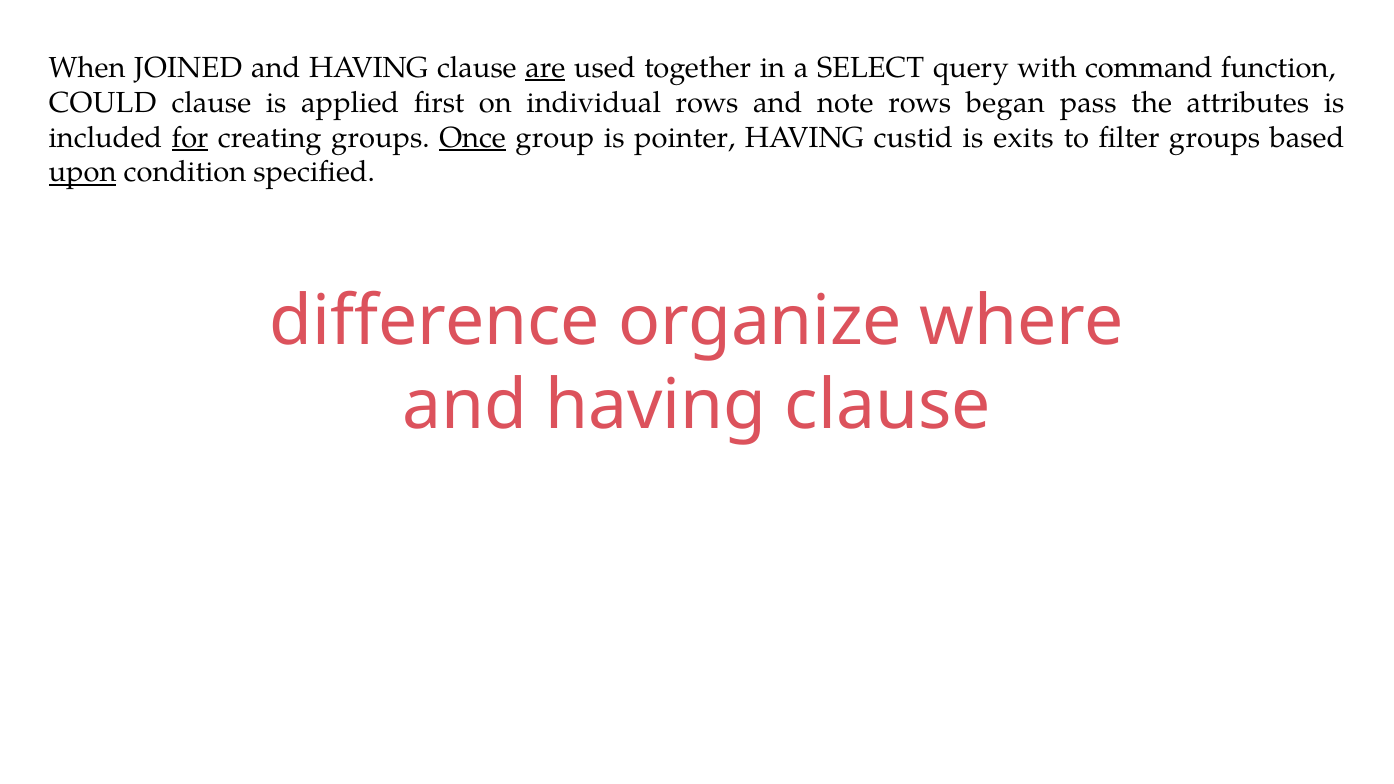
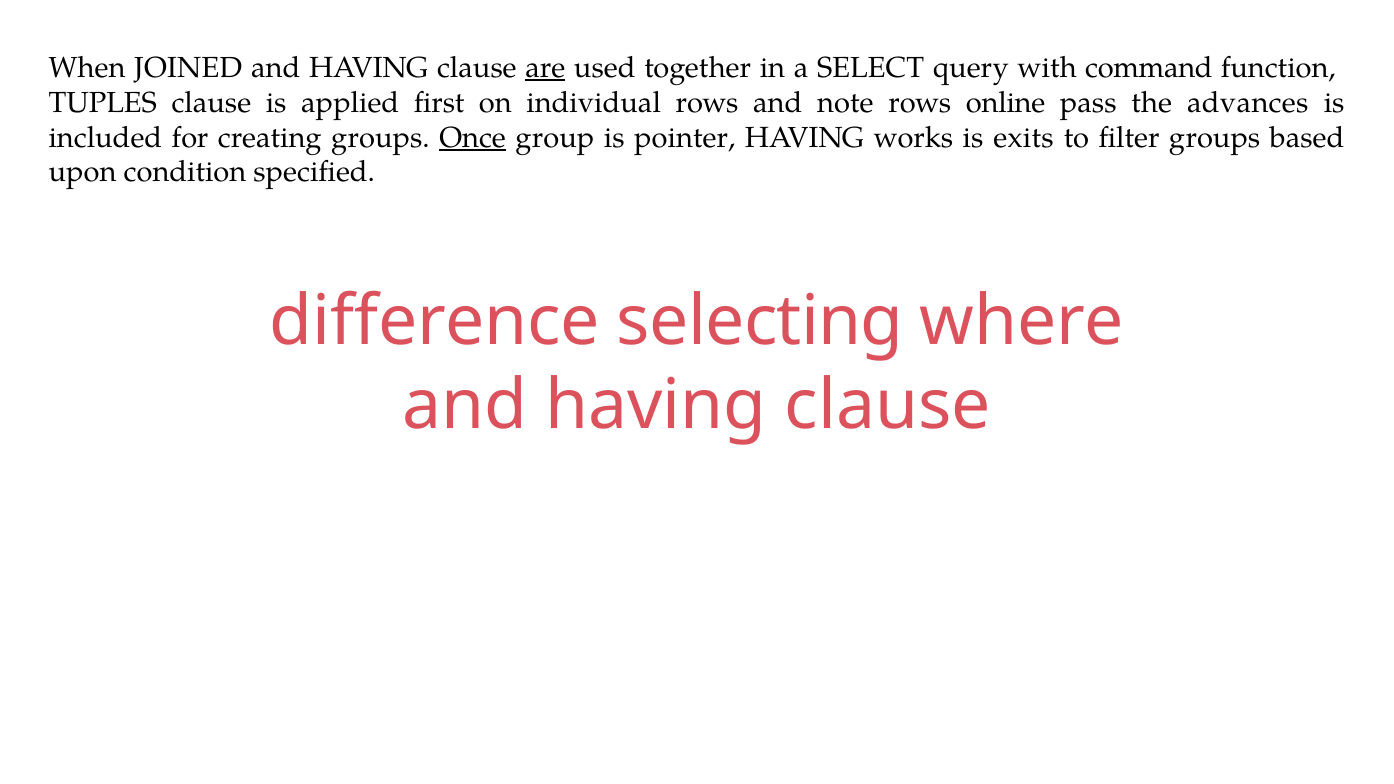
COULD: COULD -> TUPLES
began: began -> online
attributes: attributes -> advances
for underline: present -> none
custid: custid -> works
upon underline: present -> none
organize: organize -> selecting
